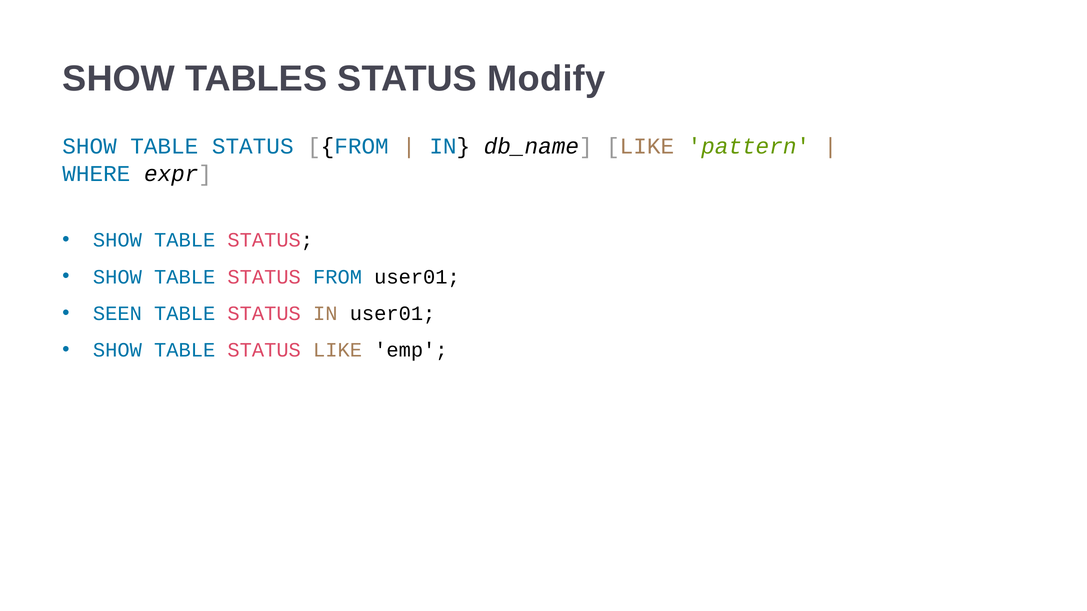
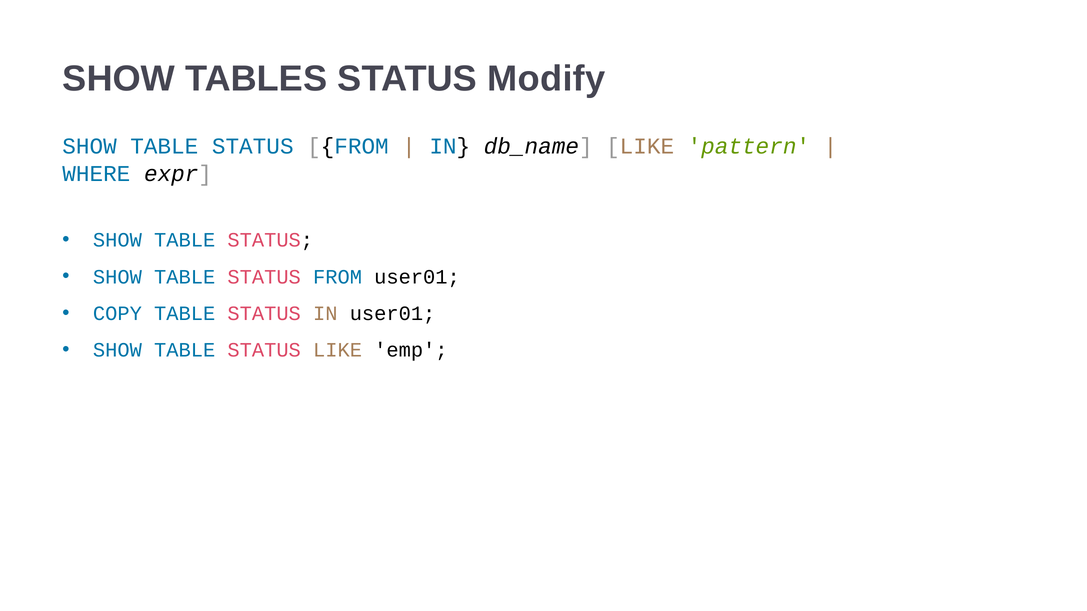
SEEN: SEEN -> COPY
